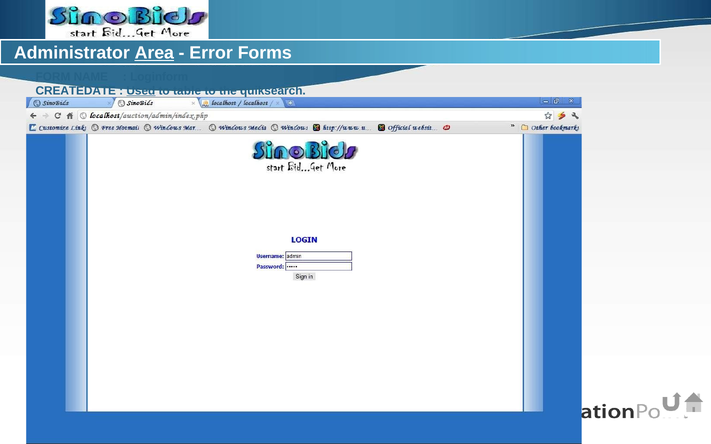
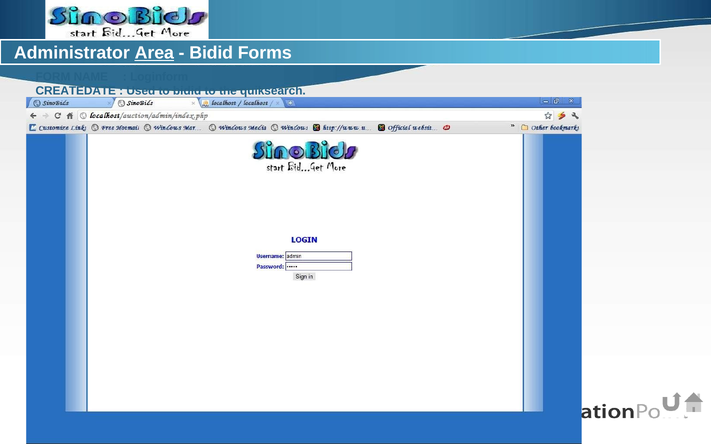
Error at (211, 53): Error -> Bidid
Used underline: present -> none
to table: table -> bidid
